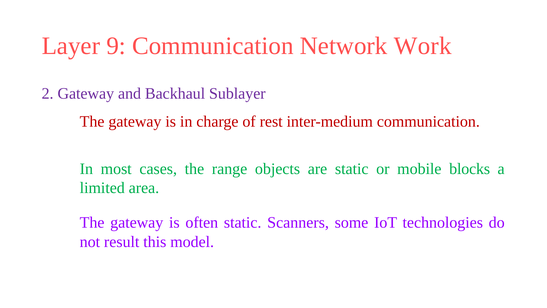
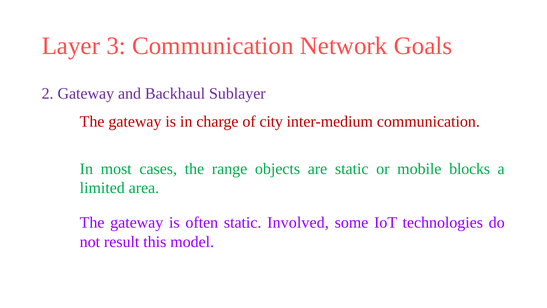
9: 9 -> 3
Work: Work -> Goals
rest: rest -> city
Scanners: Scanners -> Involved
